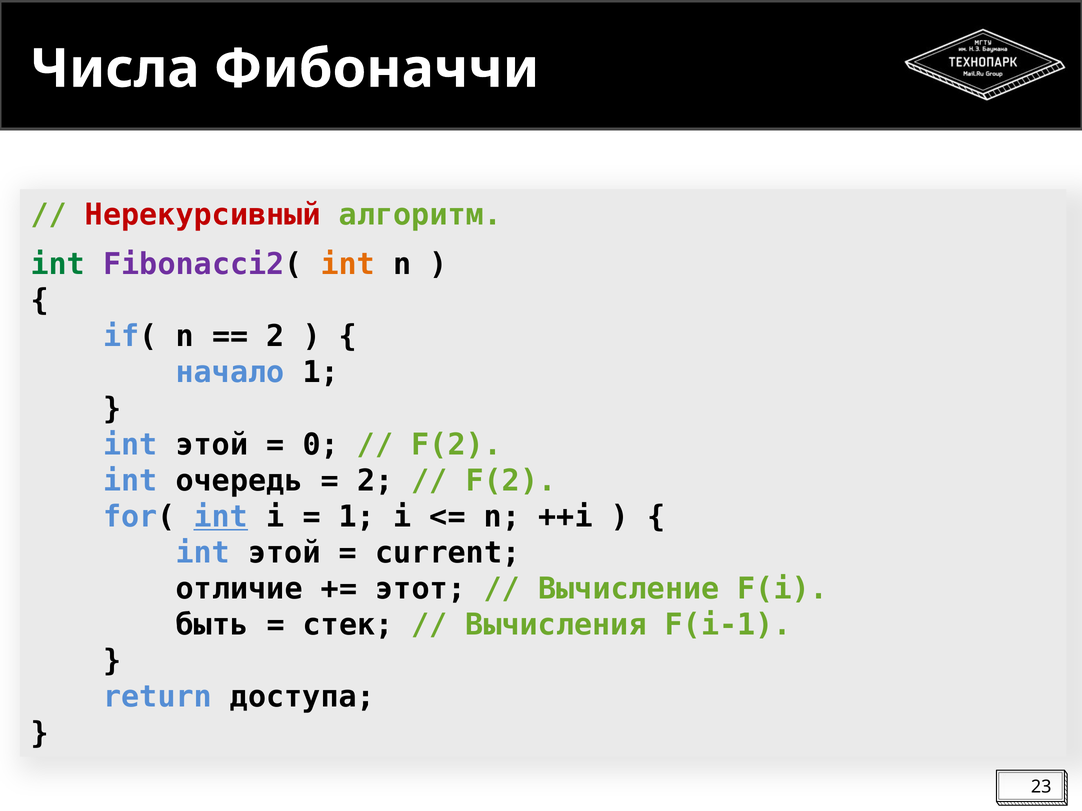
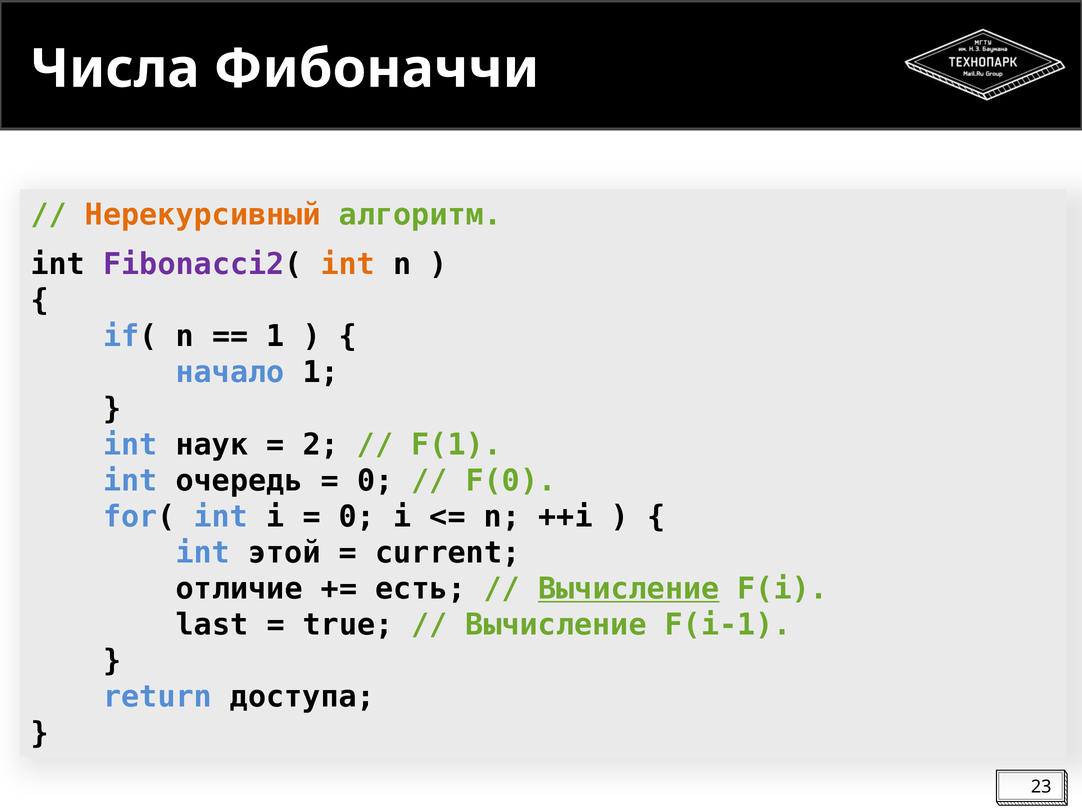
Нерекурсивный colour: red -> orange
int at (58, 265) colour: green -> black
2 at (275, 337): 2 -> 1
этой at (212, 445): этой -> наук
0: 0 -> 2
F(2 at (457, 445): F(2 -> F(1
2 at (375, 481): 2 -> 0
F(2 at (511, 481): F(2 -> F(0
int at (221, 517) underline: present -> none
1 at (357, 517): 1 -> 0
этот: этот -> есть
Вычисление at (629, 589) underline: none -> present
быть: быть -> last
стек: стек -> true
Вычисления at (556, 625): Вычисления -> Вычисление
